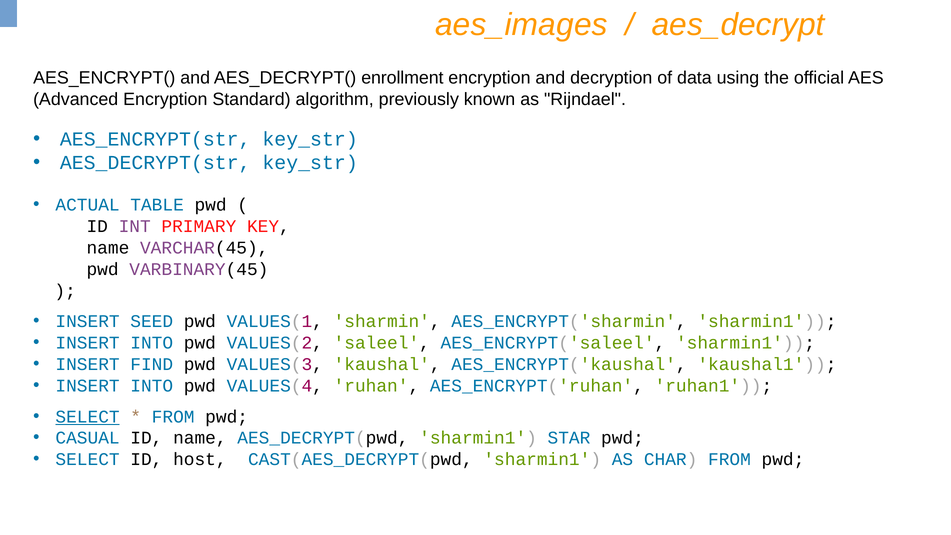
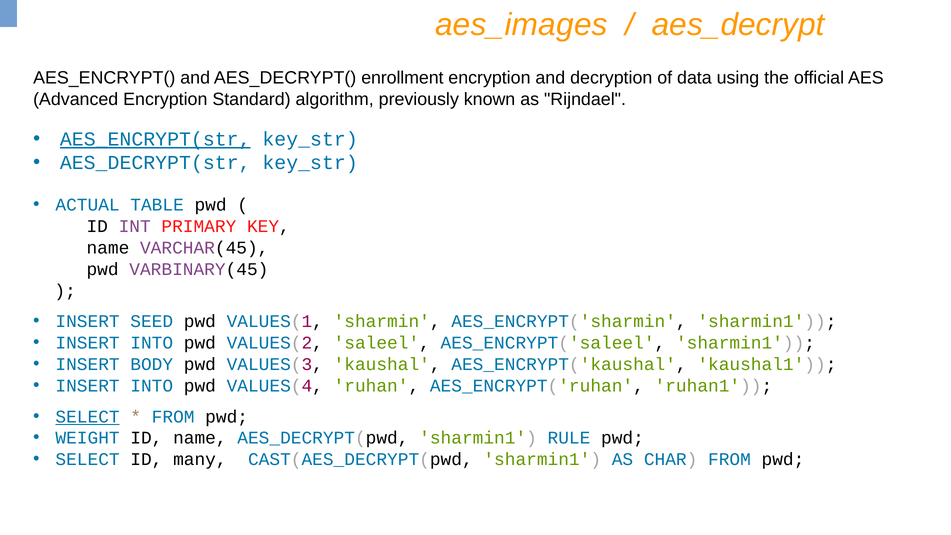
AES_ENCRYPT(str underline: none -> present
FIND: FIND -> BODY
CASUAL: CASUAL -> WEIGHT
STAR: STAR -> RULE
host: host -> many
